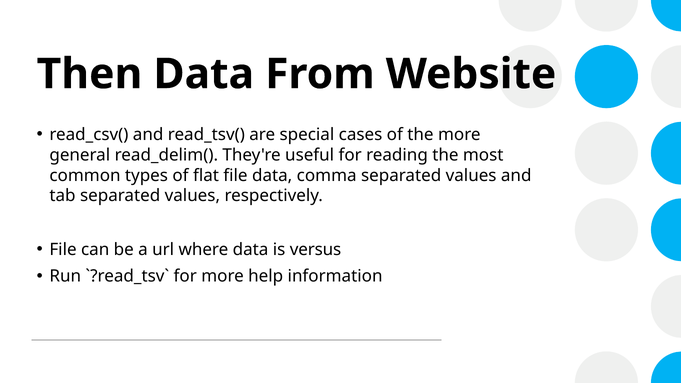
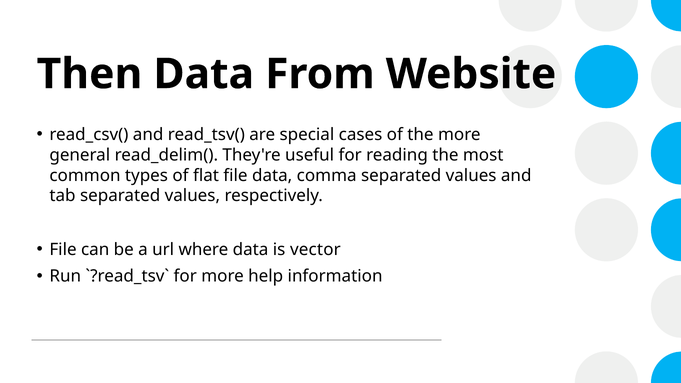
versus: versus -> vector
